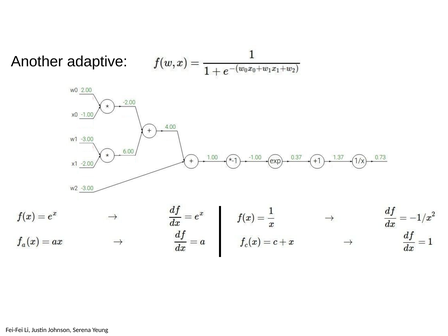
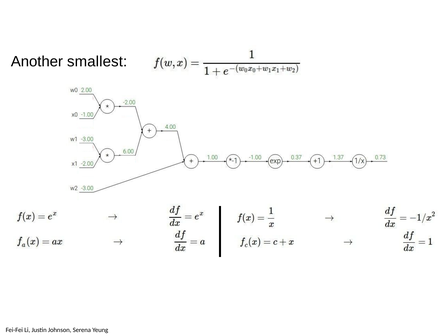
adaptive: adaptive -> smallest
